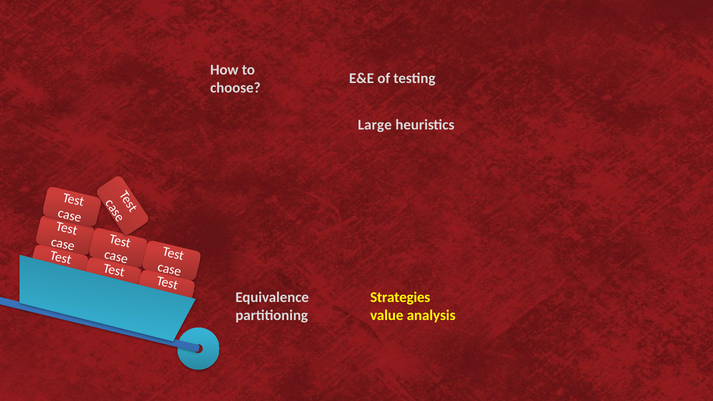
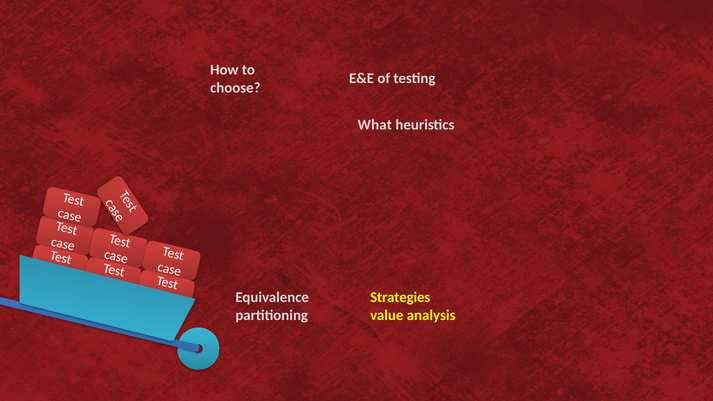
Large: Large -> What
